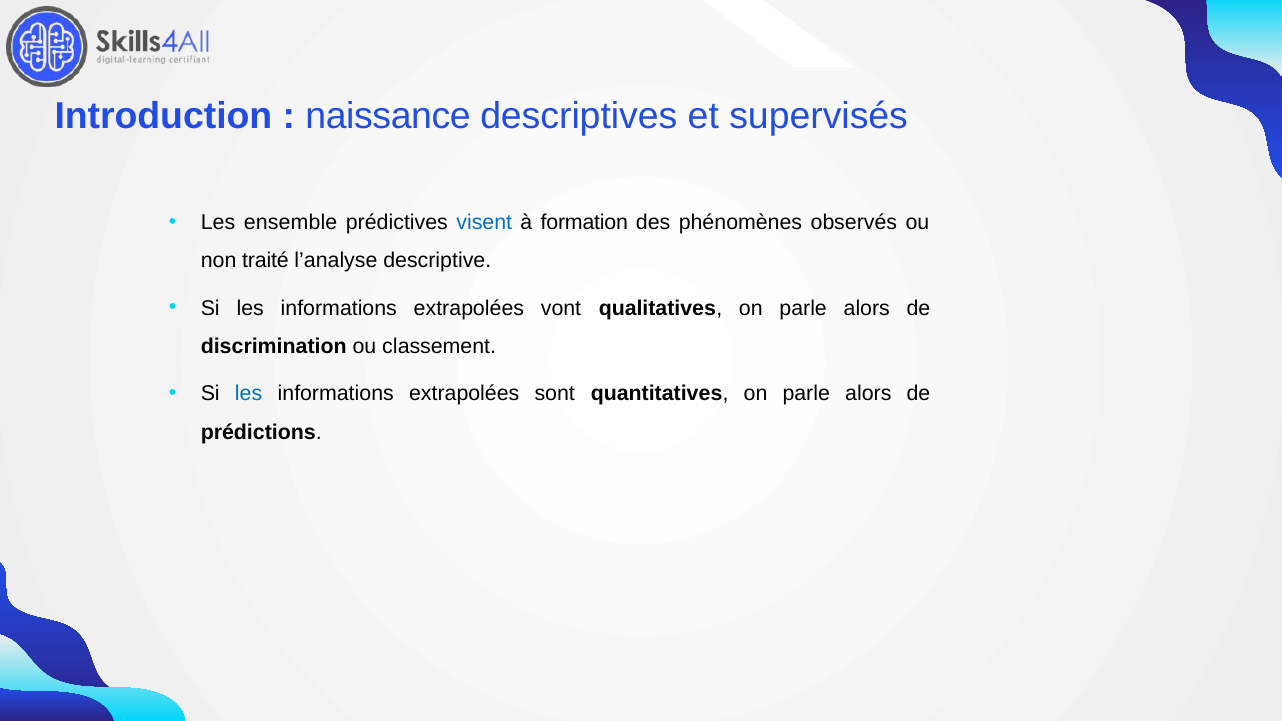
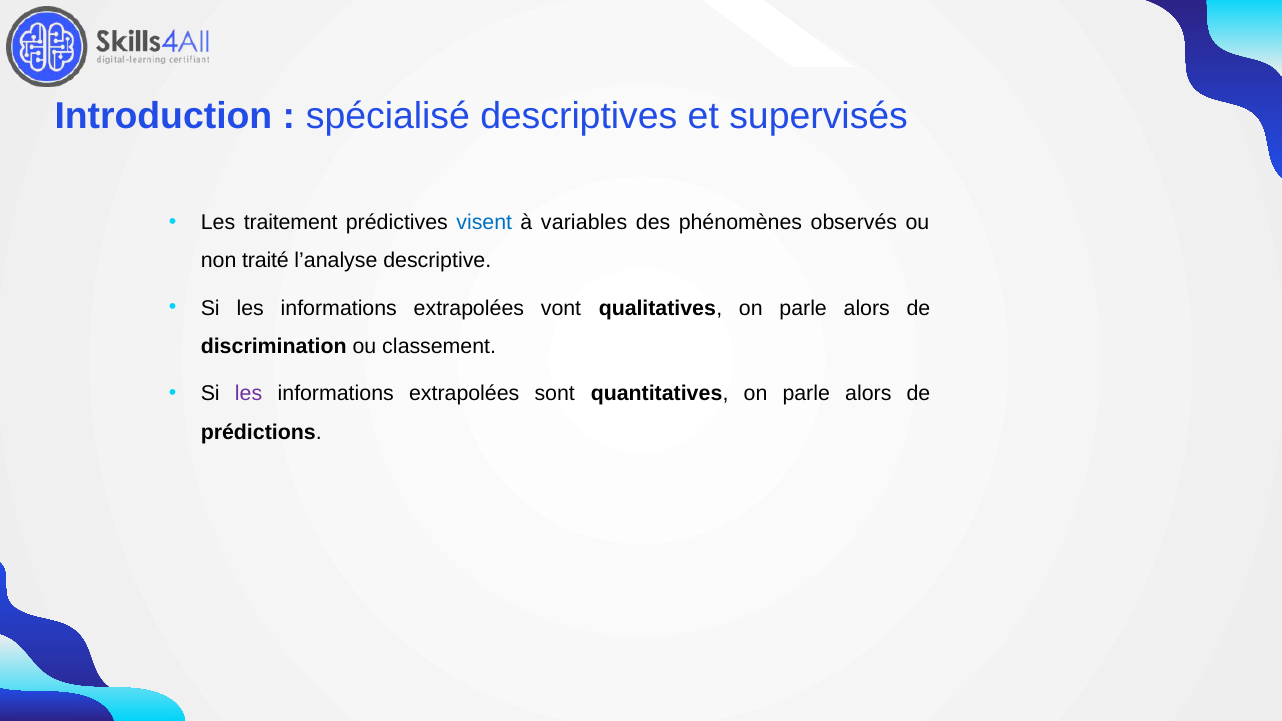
naissance: naissance -> spécialisé
ensemble: ensemble -> traitement
formation: formation -> variables
les at (249, 394) colour: blue -> purple
